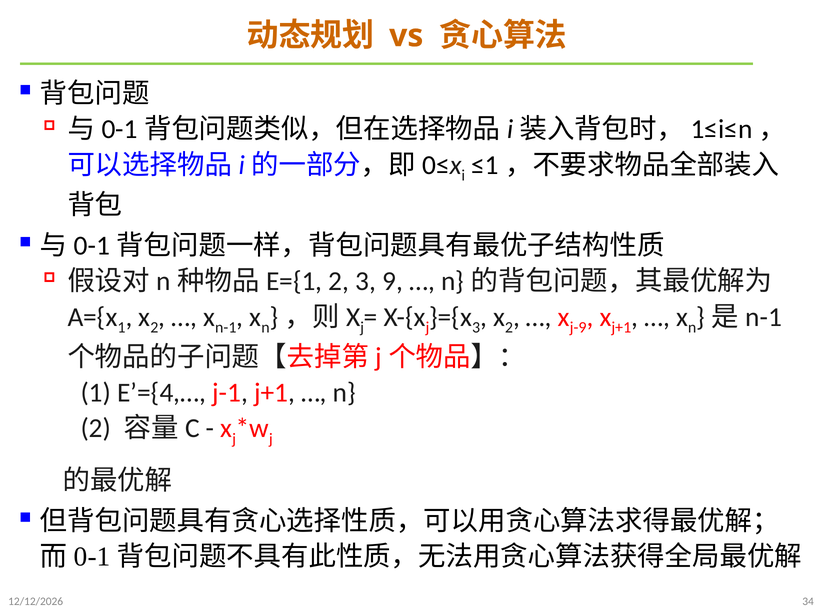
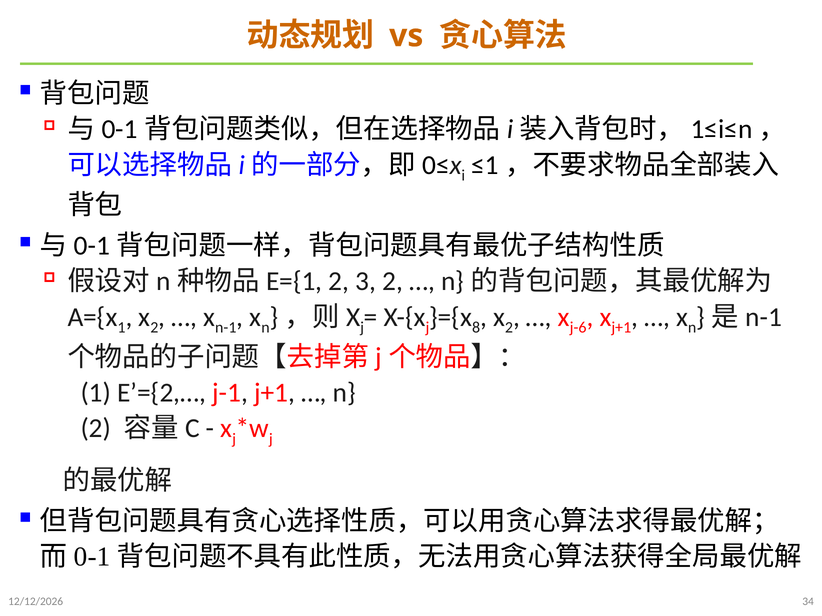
3 9: 9 -> 2
3 at (476, 328): 3 -> 8
j-9: j-9 -> j-6
E’={4,…: E’={4,… -> E’={2,…
